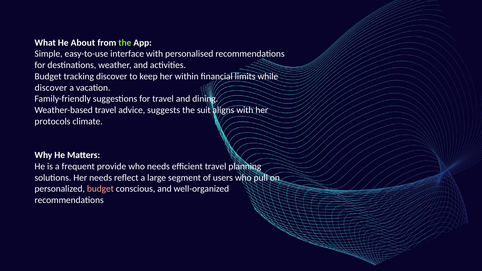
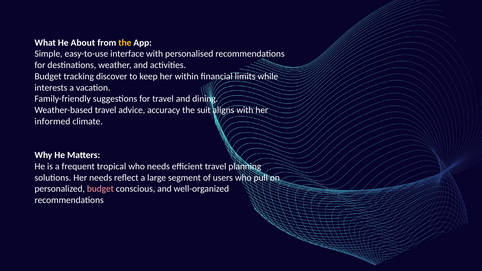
the at (125, 43) colour: light green -> yellow
discover at (51, 88): discover -> interests
suggests: suggests -> accuracy
protocols: protocols -> informed
provide: provide -> tropical
